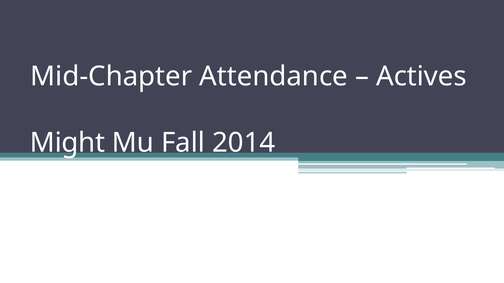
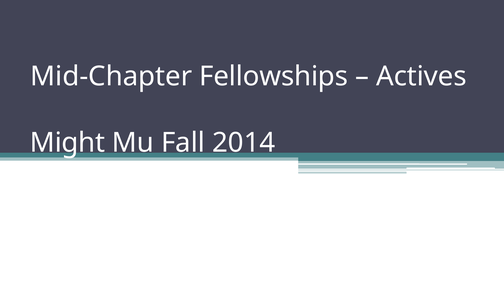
Attendance: Attendance -> Fellowships
